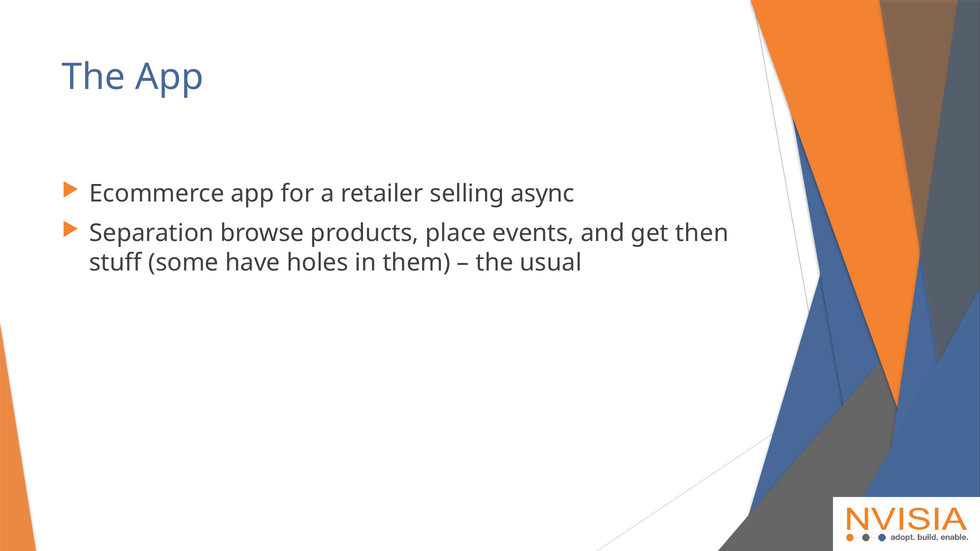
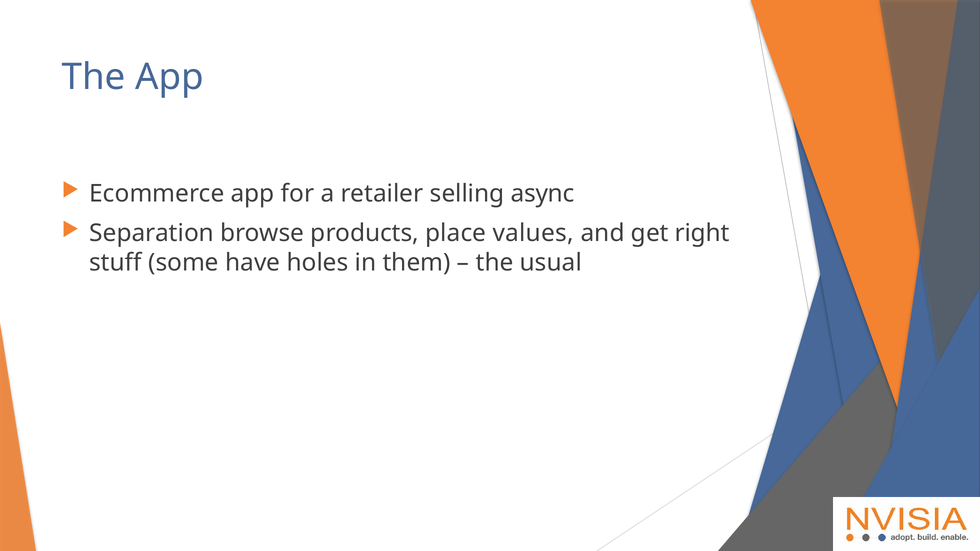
events: events -> values
then: then -> right
